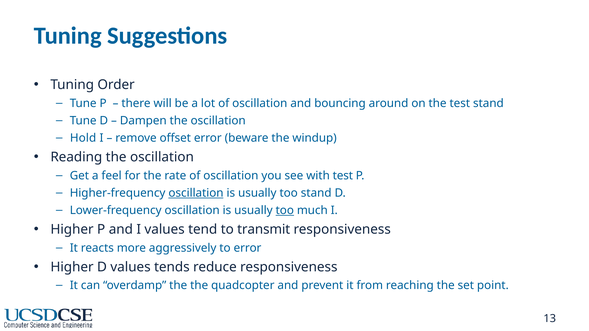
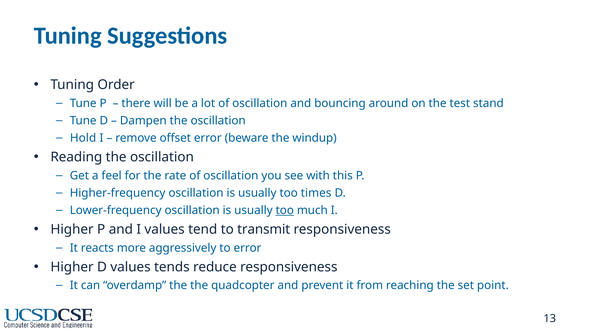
with test: test -> this
oscillation at (196, 193) underline: present -> none
too stand: stand -> times
